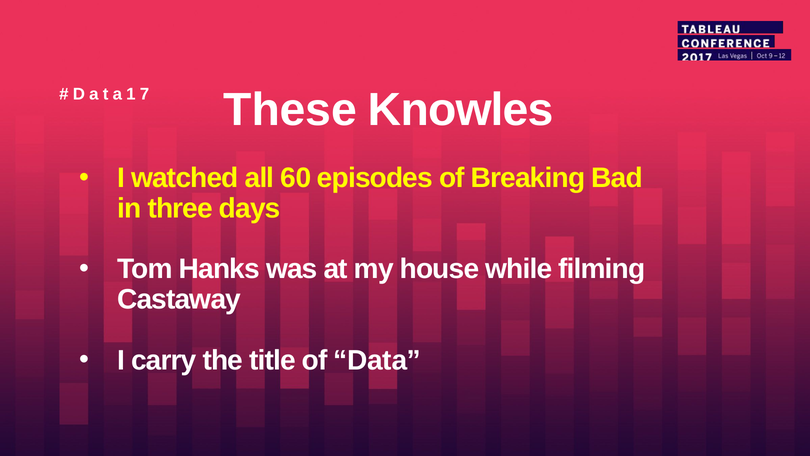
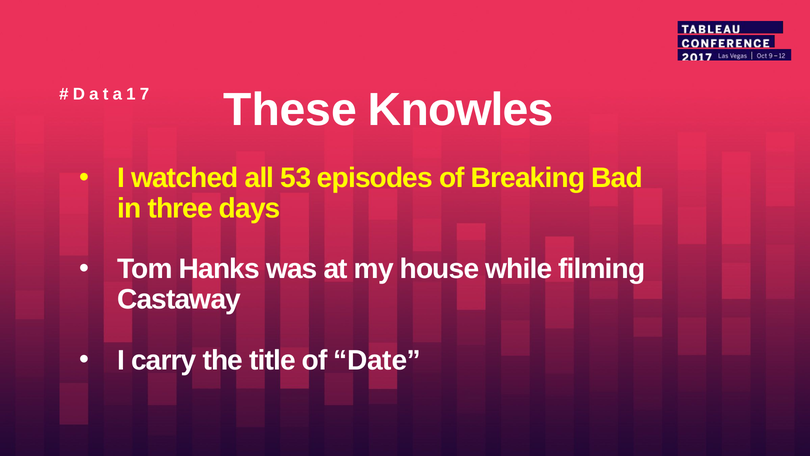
60: 60 -> 53
Data: Data -> Date
